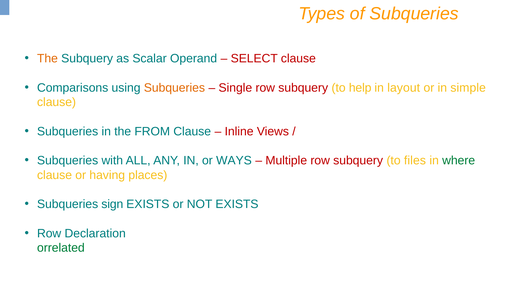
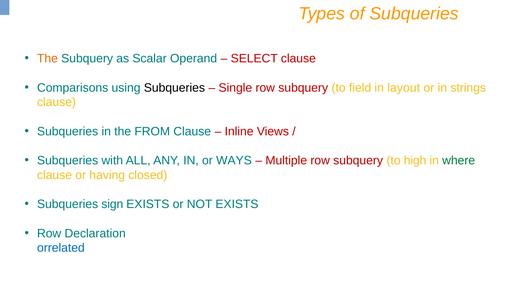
Subqueries at (174, 88) colour: orange -> black
help: help -> field
simple: simple -> strings
files: files -> high
places: places -> closed
orrelated colour: green -> blue
